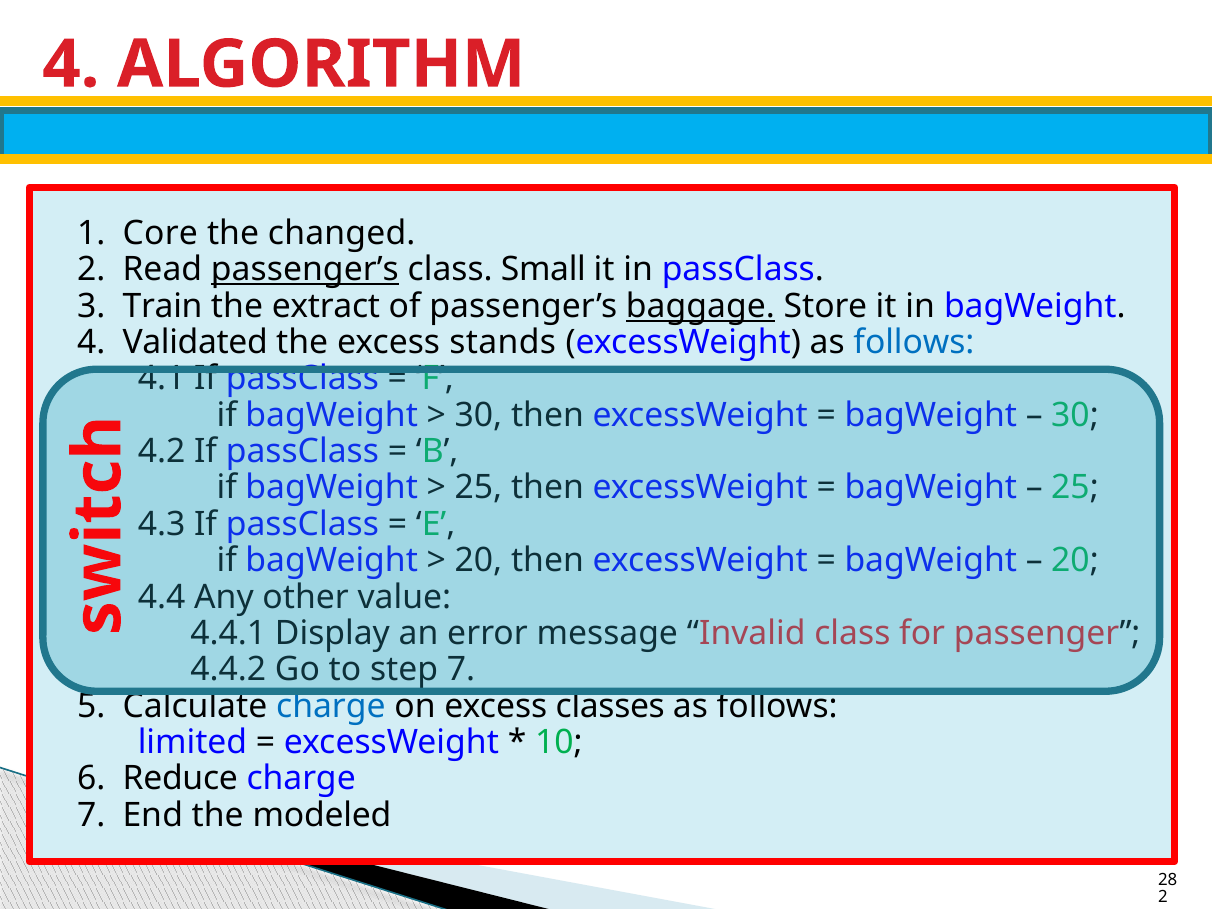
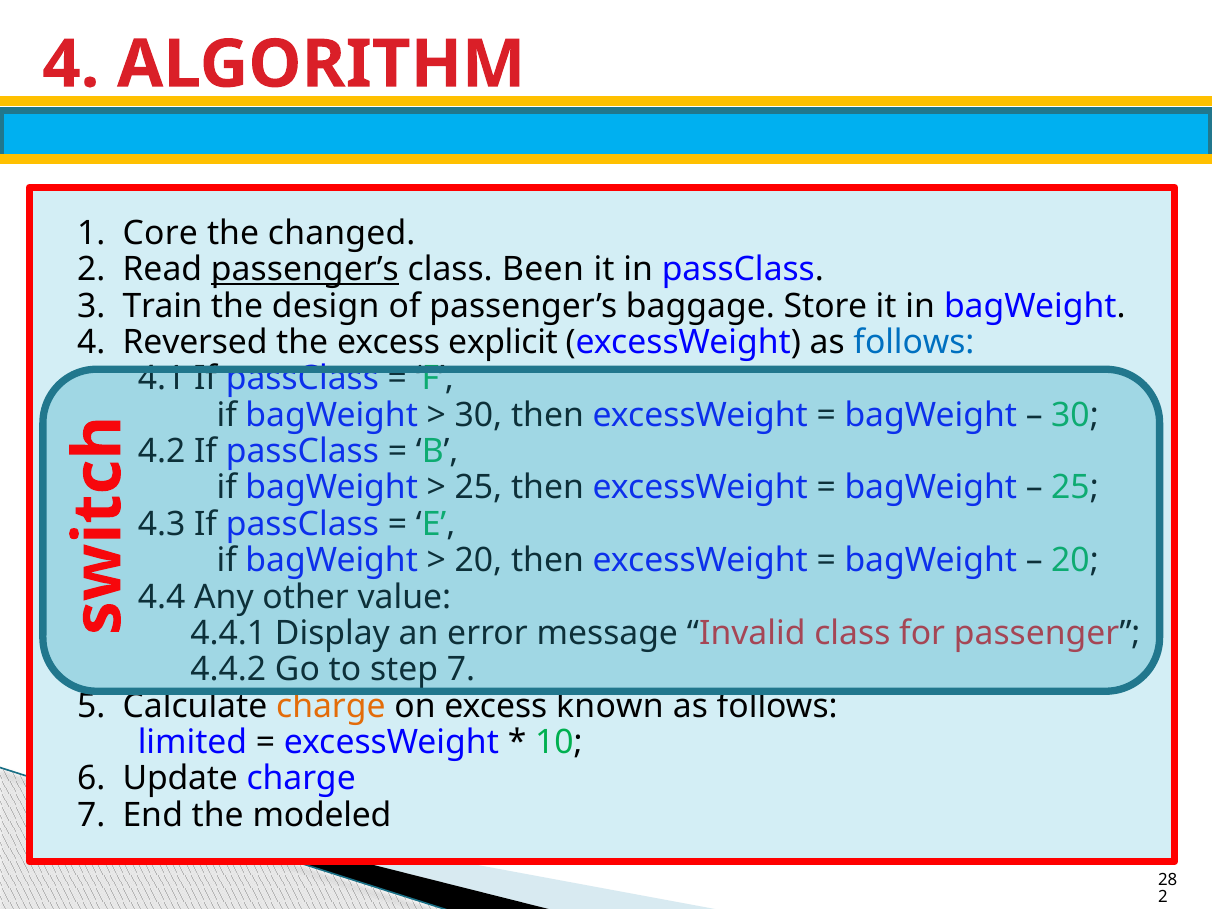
Small: Small -> Been
extract: extract -> design
baggage underline: present -> none
Validated: Validated -> Reversed
stands: stands -> explicit
charge at (331, 706) colour: blue -> orange
classes: classes -> known
Reduce: Reduce -> Update
